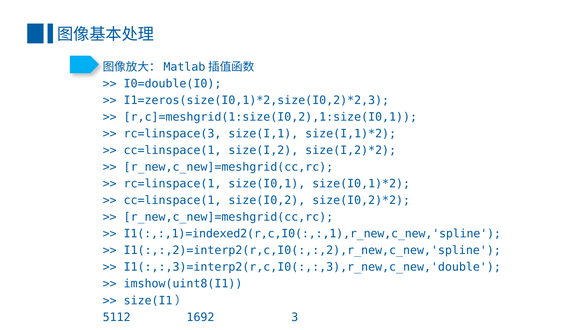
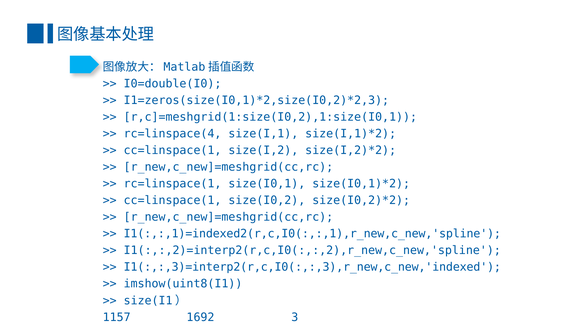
rc=linspace(3: rc=linspace(3 -> rc=linspace(4
I1(:,:,3)=interp2(r,c,I0(:,:,3),r_new,c_new,'double: I1(:,:,3)=interp2(r,c,I0(:,:,3),r_new,c_new,'double -> I1(:,:,3)=interp2(r,c,I0(:,:,3),r_new,c_new,'indexed
5112: 5112 -> 1157
